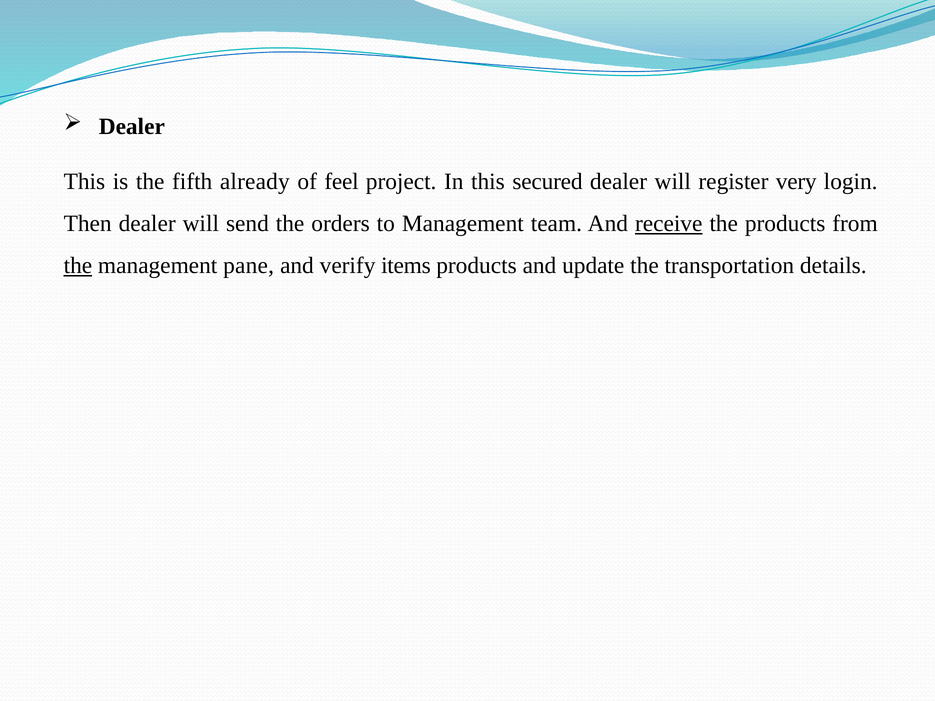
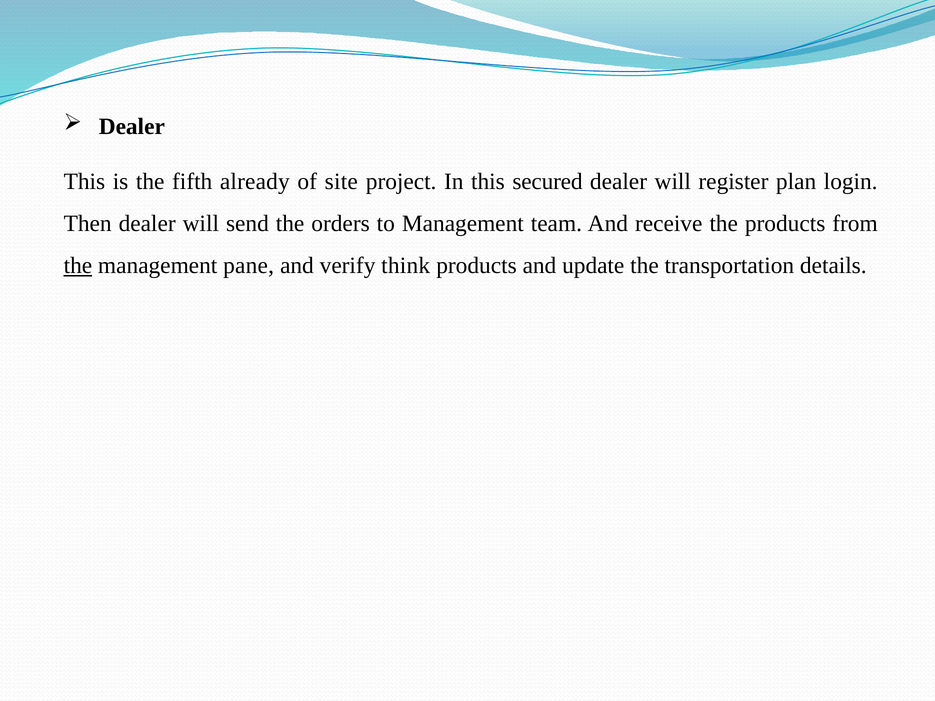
feel: feel -> site
very: very -> plan
receive underline: present -> none
items: items -> think
